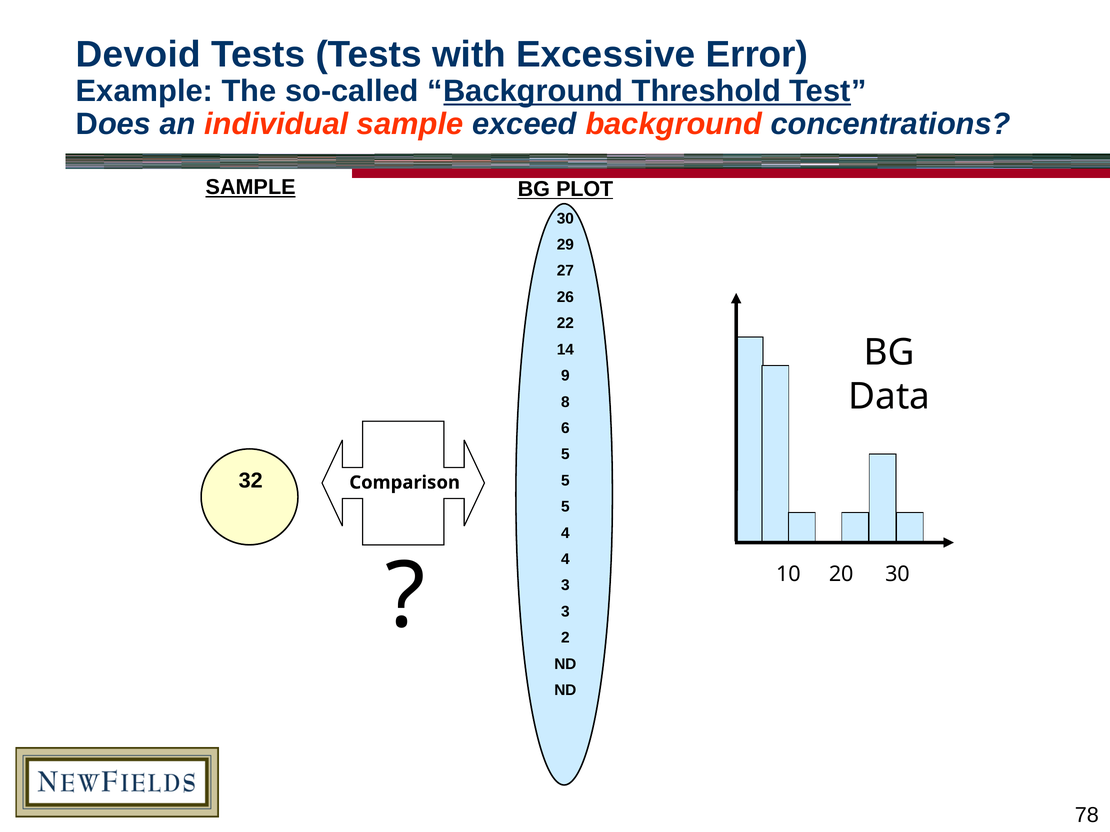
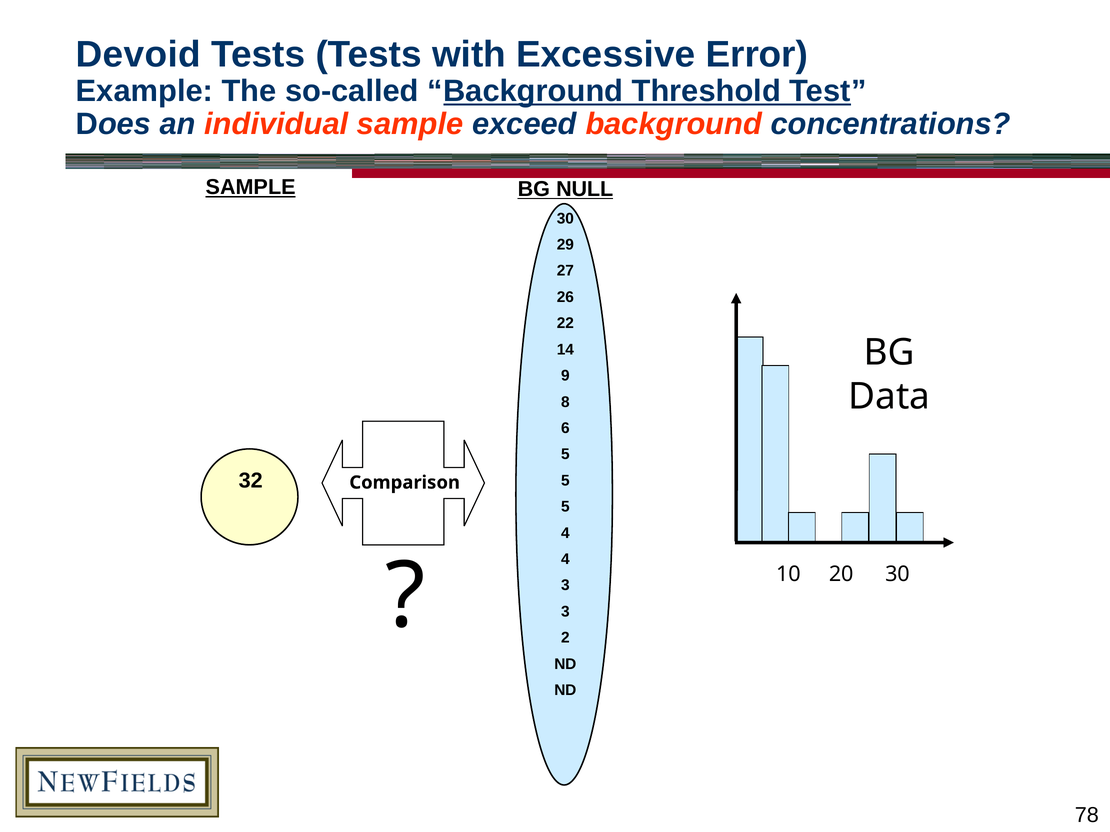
PLOT: PLOT -> NULL
